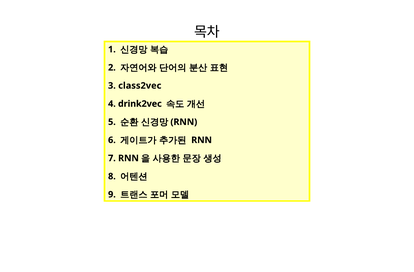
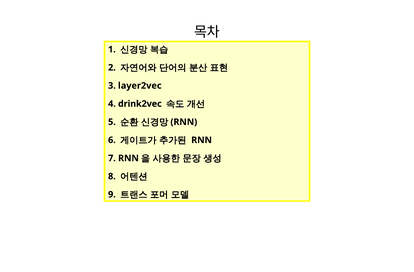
class2vec: class2vec -> layer2vec
